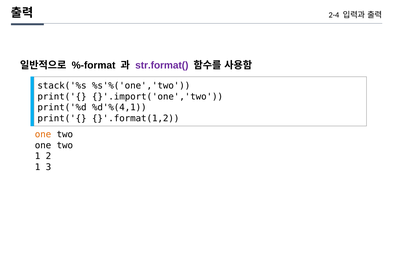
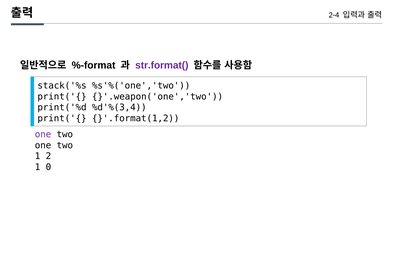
}'.import('one','two: }'.import('one','two -> }'.weapon('one','two
%d'%(4,1: %d'%(4,1 -> %d'%(3,4
one at (43, 134) colour: orange -> purple
3: 3 -> 0
